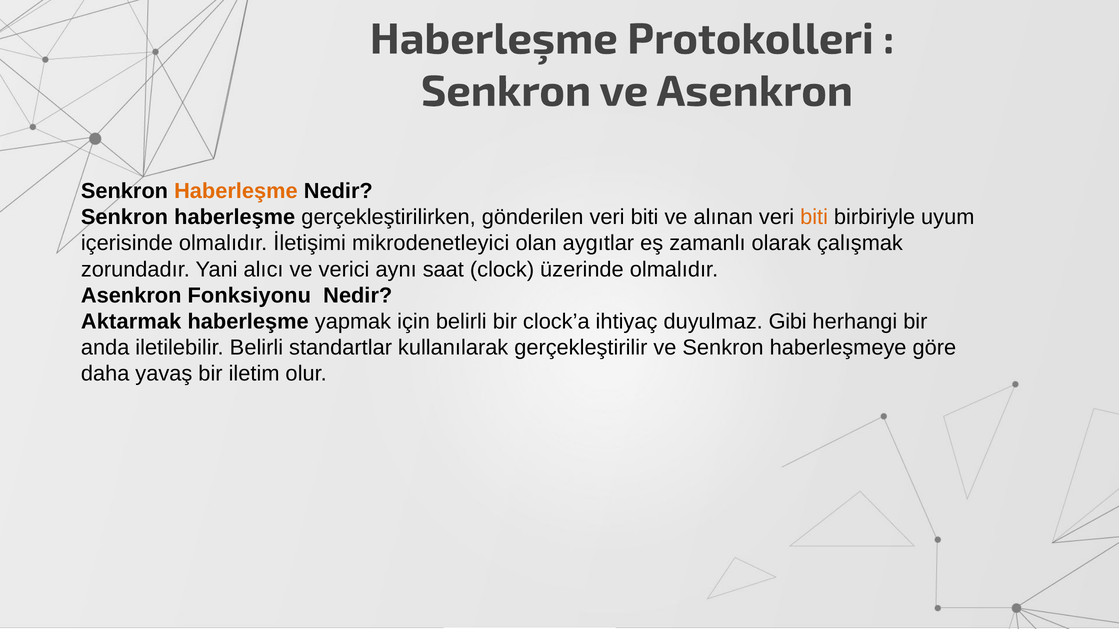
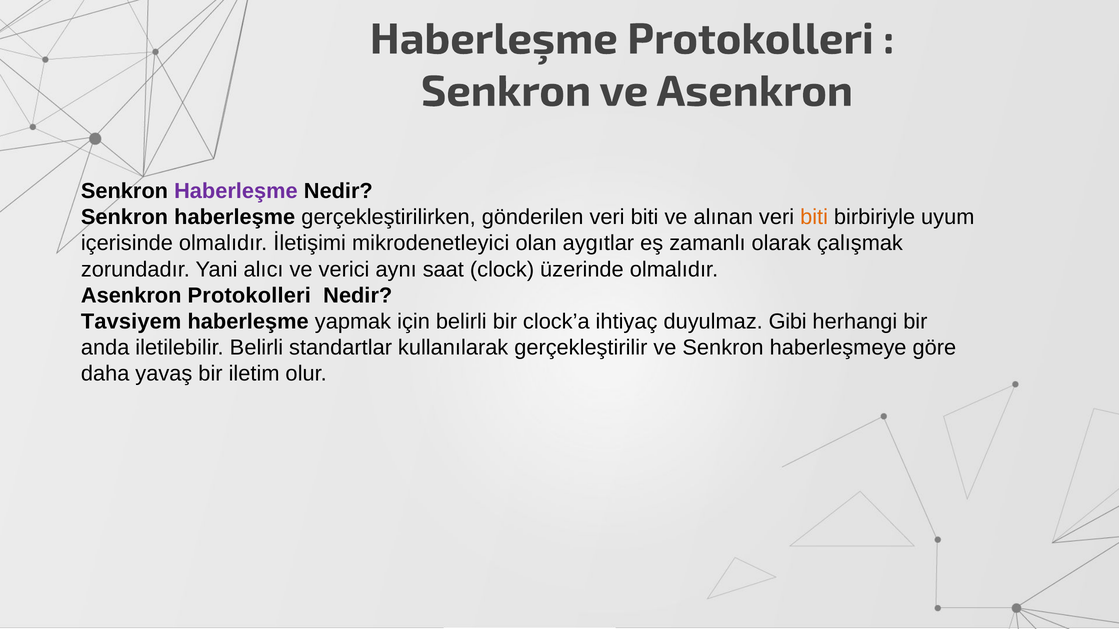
Haberleşme at (236, 191) colour: orange -> purple
Asenkron Fonksiyonu: Fonksiyonu -> Protokolleri
Aktarmak: Aktarmak -> Tavsiyem
